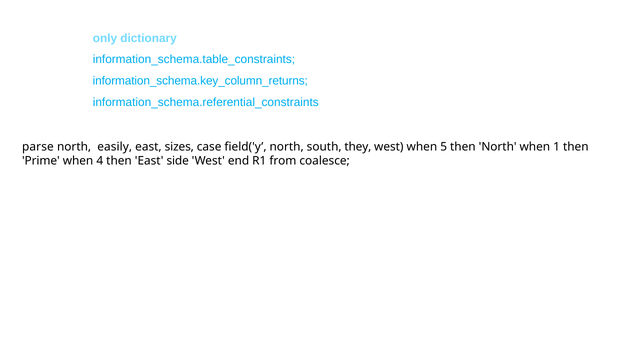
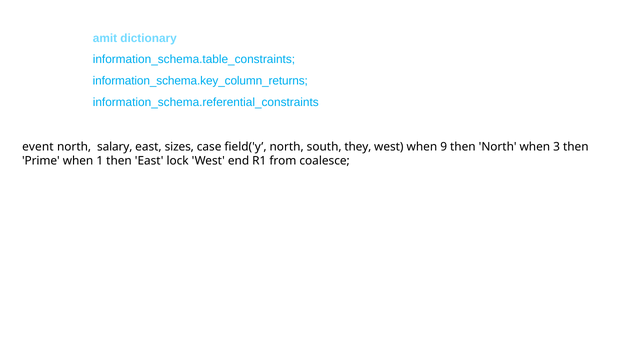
only: only -> amit
parse: parse -> event
easily: easily -> salary
5: 5 -> 9
1: 1 -> 3
4: 4 -> 1
side: side -> lock
